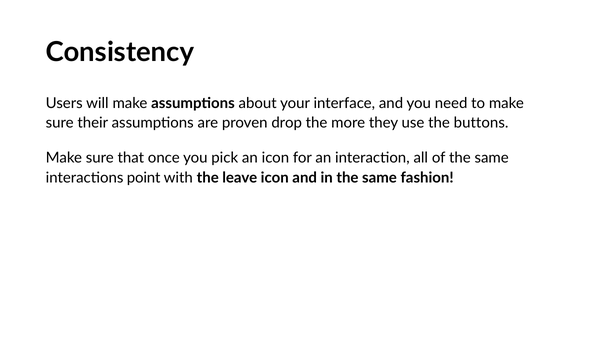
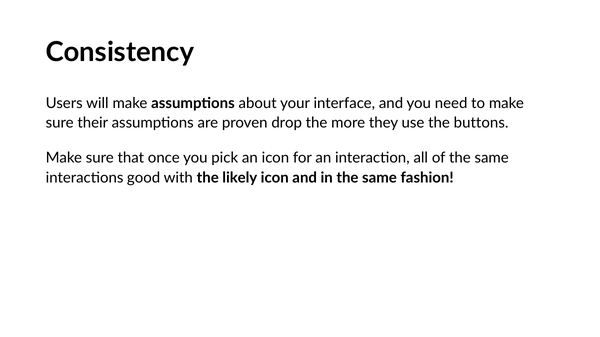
point: point -> good
leave: leave -> likely
